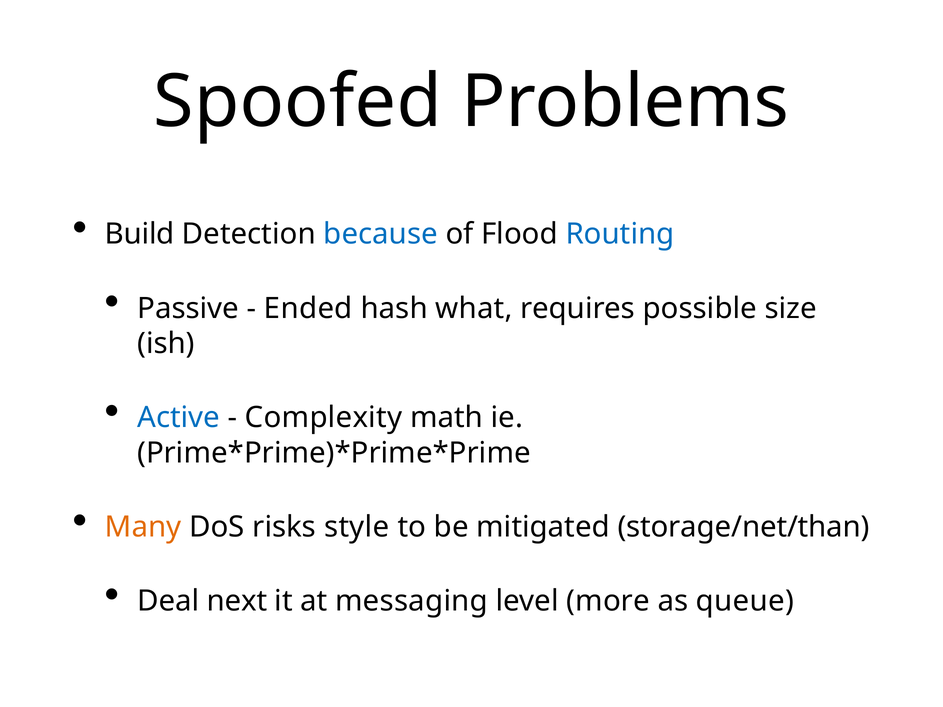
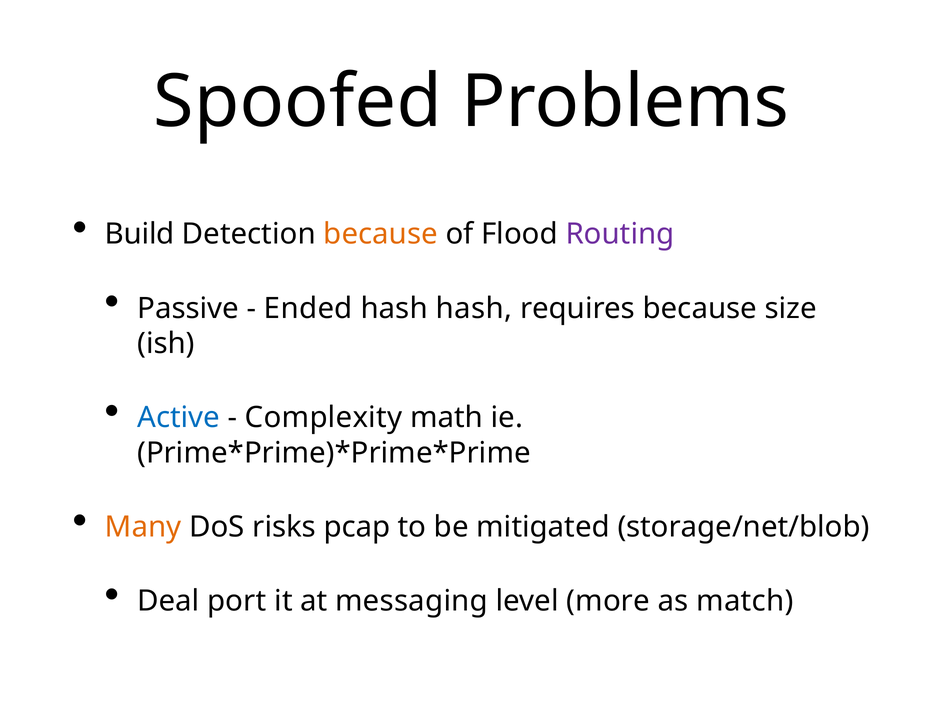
because at (381, 234) colour: blue -> orange
Routing colour: blue -> purple
hash what: what -> hash
requires possible: possible -> because
style: style -> pcap
storage/net/than: storage/net/than -> storage/net/blob
next: next -> port
queue: queue -> match
